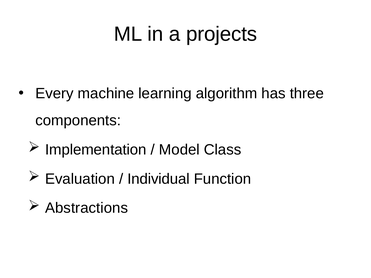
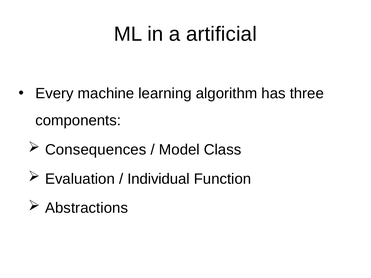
projects: projects -> artificial
Implementation: Implementation -> Consequences
